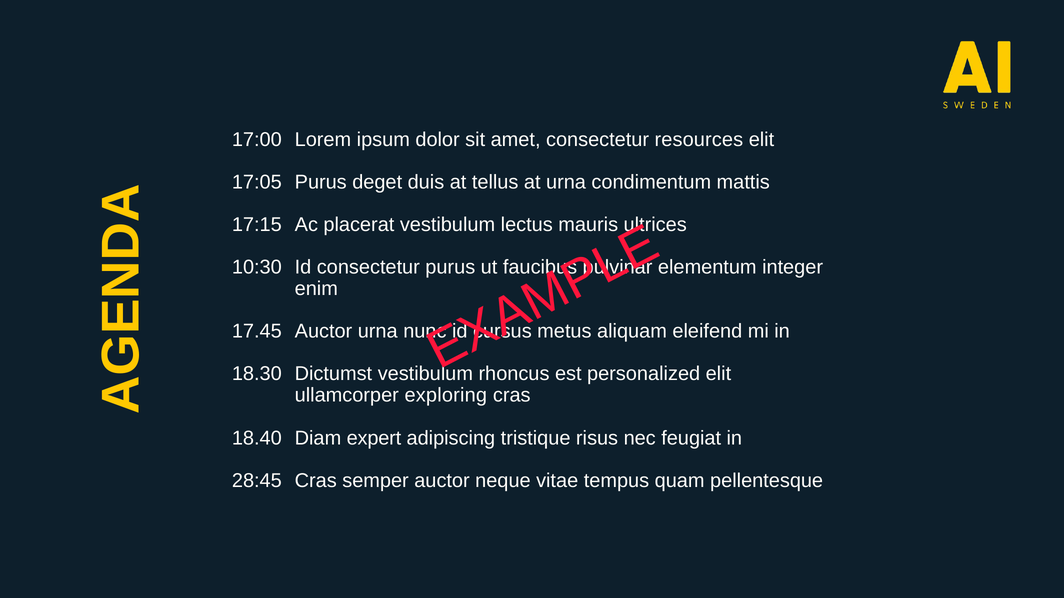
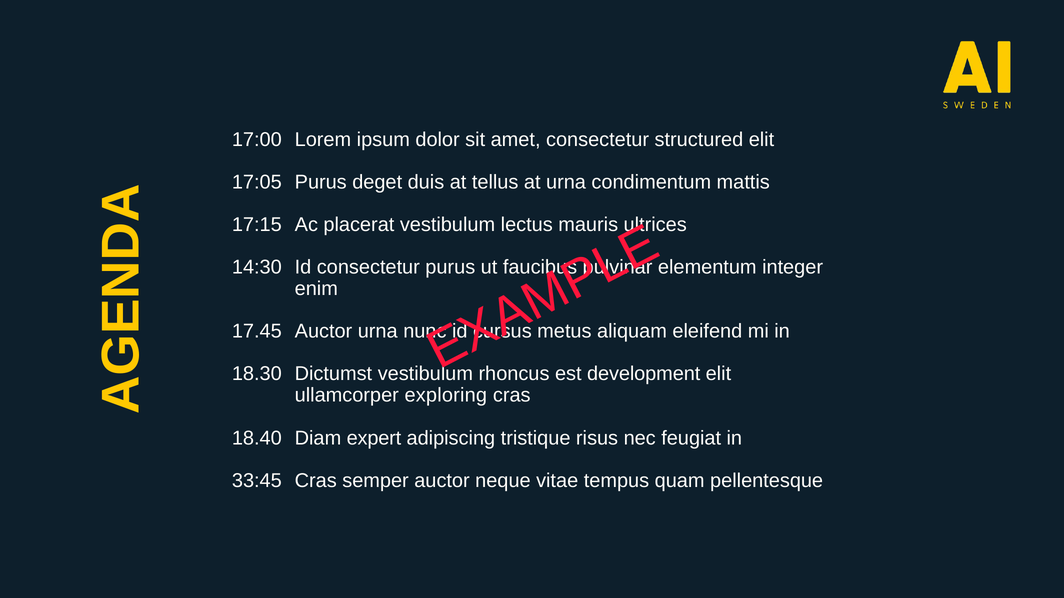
resources: resources -> structured
10:30: 10:30 -> 14:30
personalized: personalized -> development
28:45: 28:45 -> 33:45
